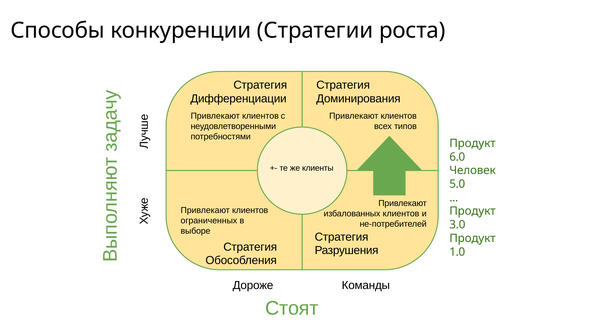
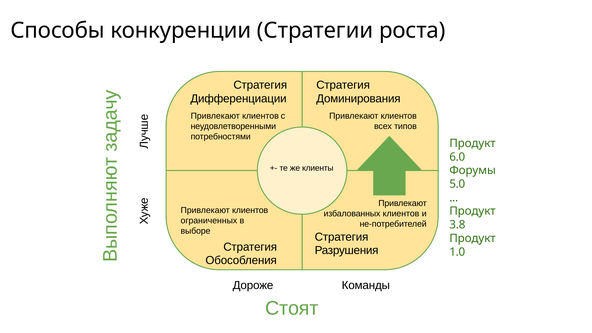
Человек: Человек -> Форумы
3.0: 3.0 -> 3.8
